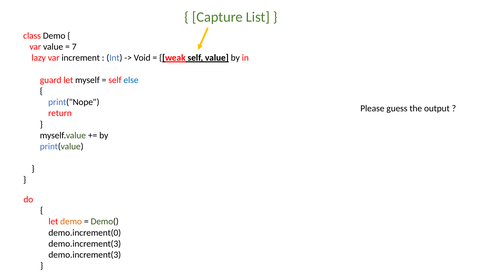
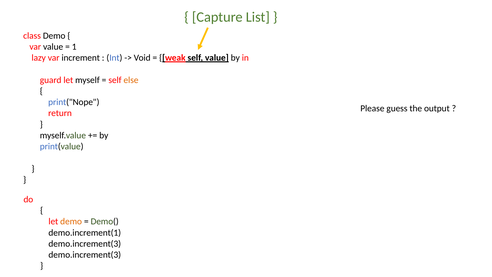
7: 7 -> 1
else colour: blue -> orange
demo.increment(0: demo.increment(0 -> demo.increment(1
